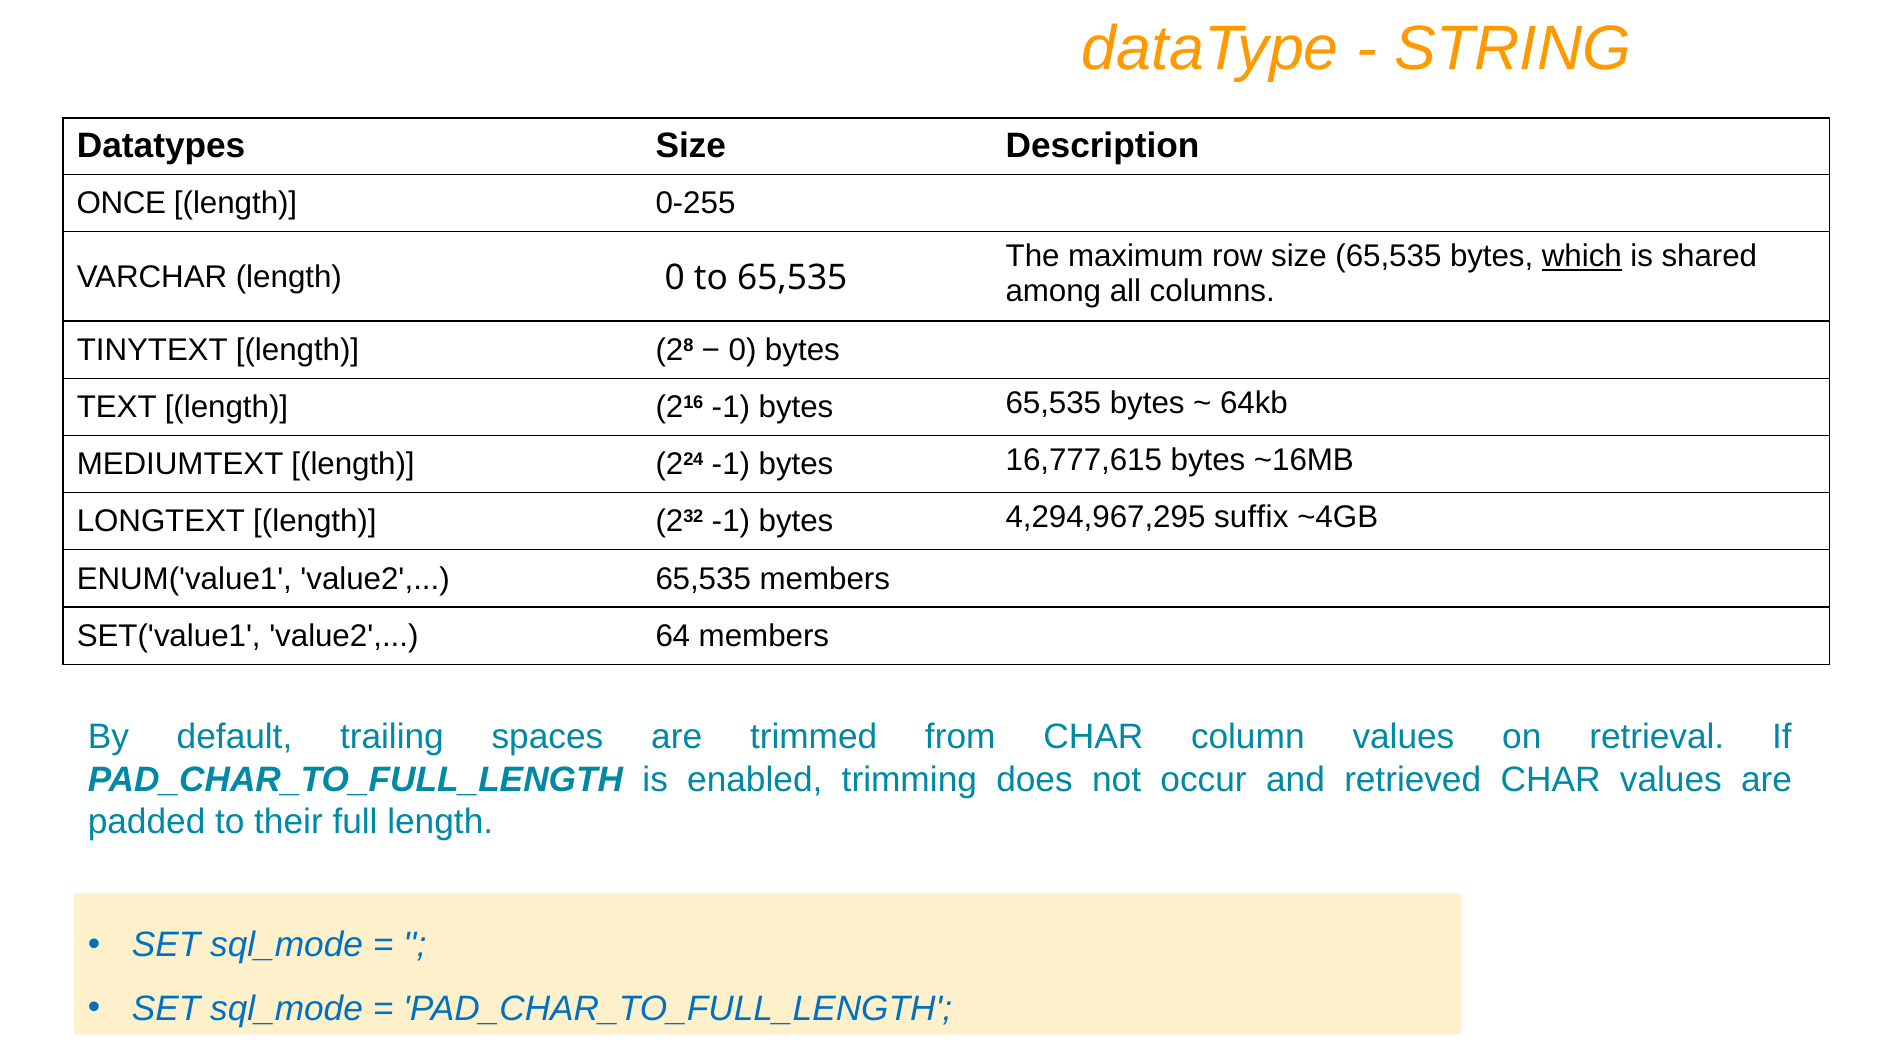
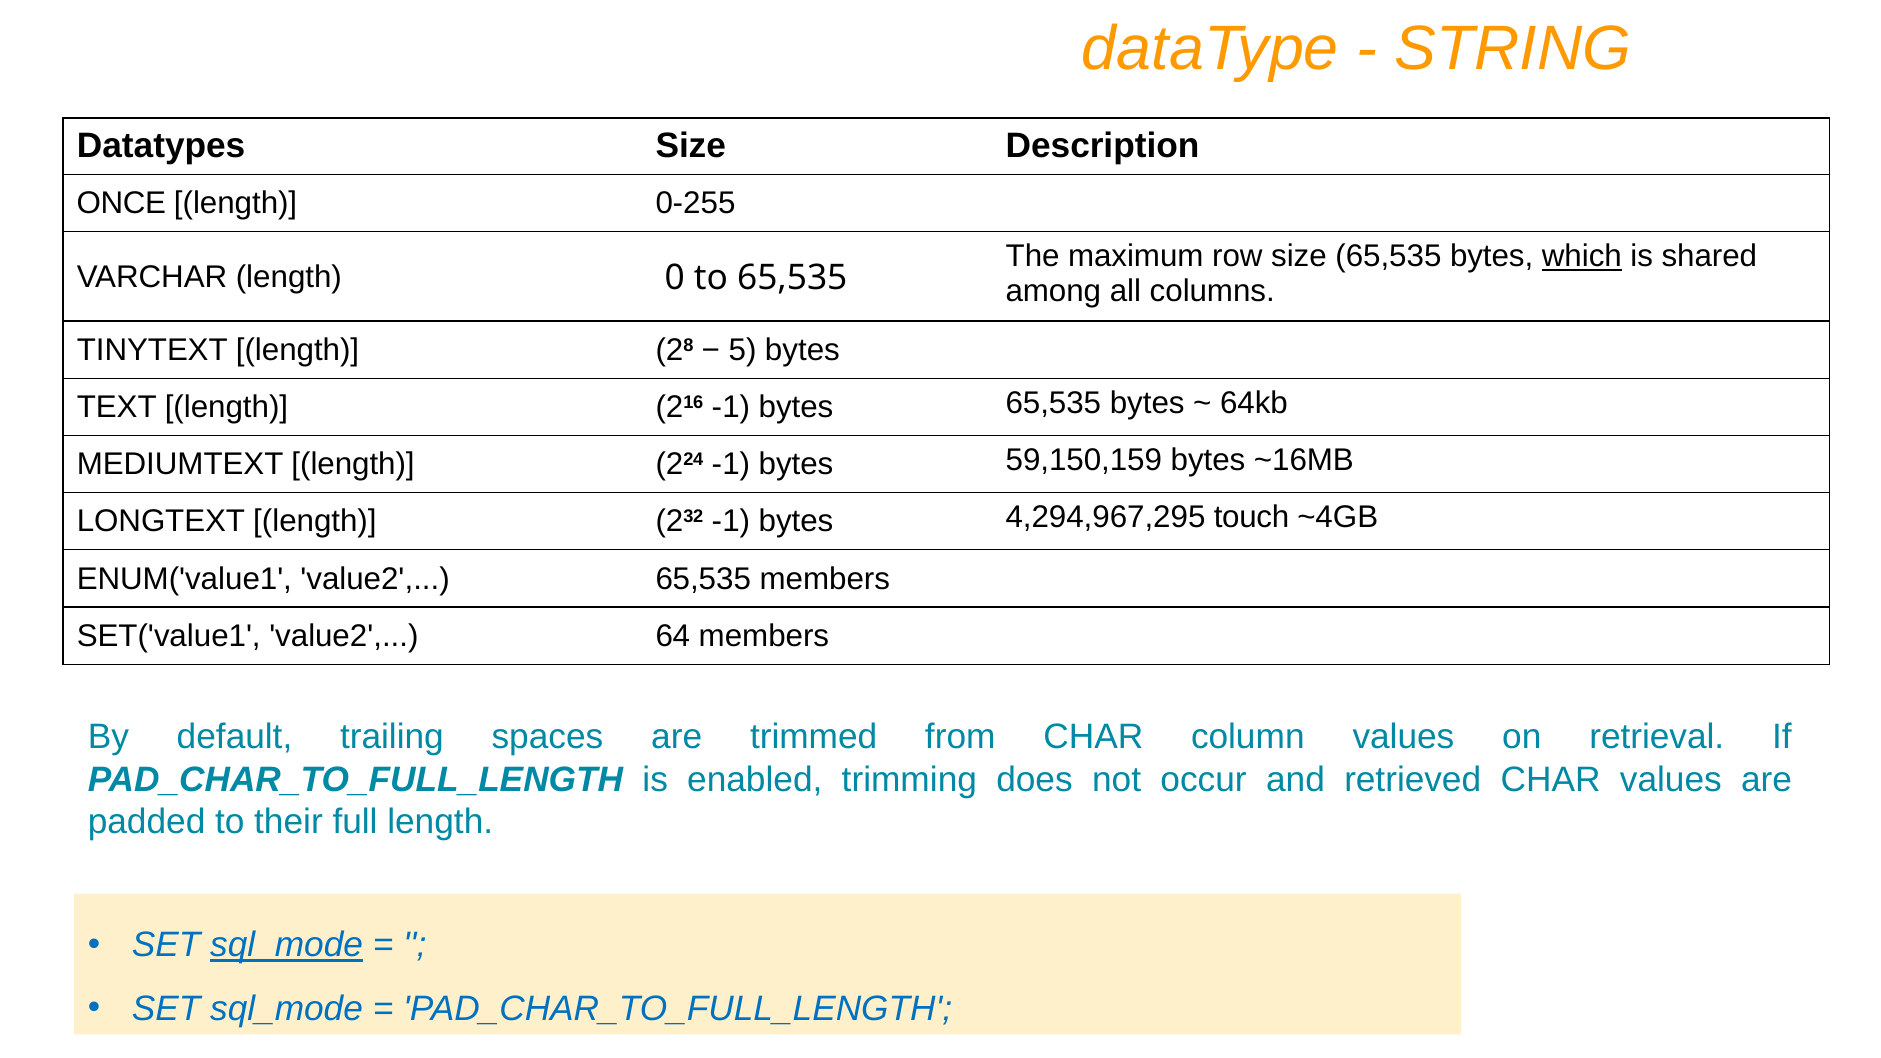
0 at (743, 350): 0 -> 5
16,777,615: 16,777,615 -> 59,150,159
suffix: suffix -> touch
sql_mode at (287, 945) underline: none -> present
